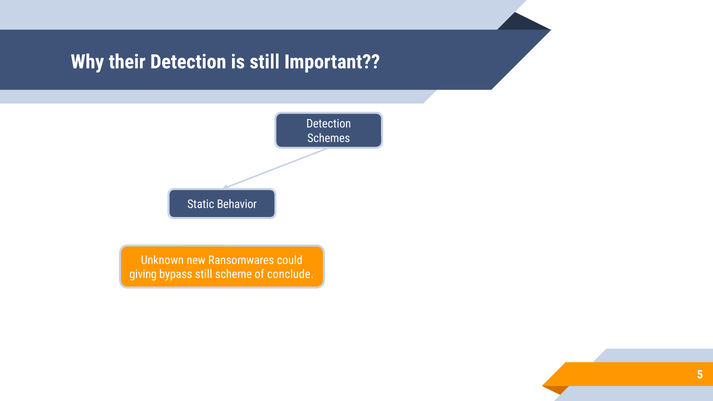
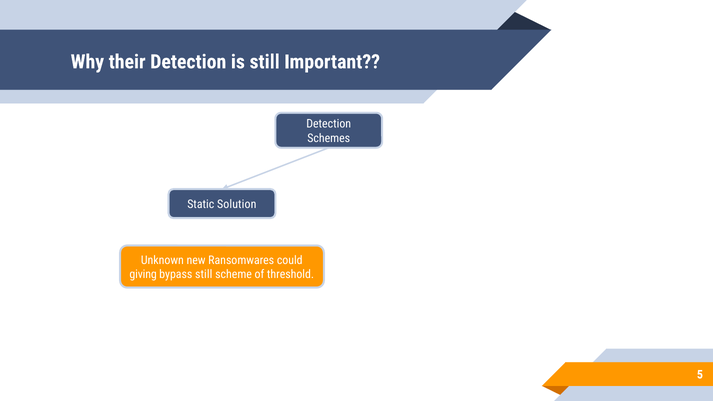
Behavior: Behavior -> Solution
conclude: conclude -> threshold
